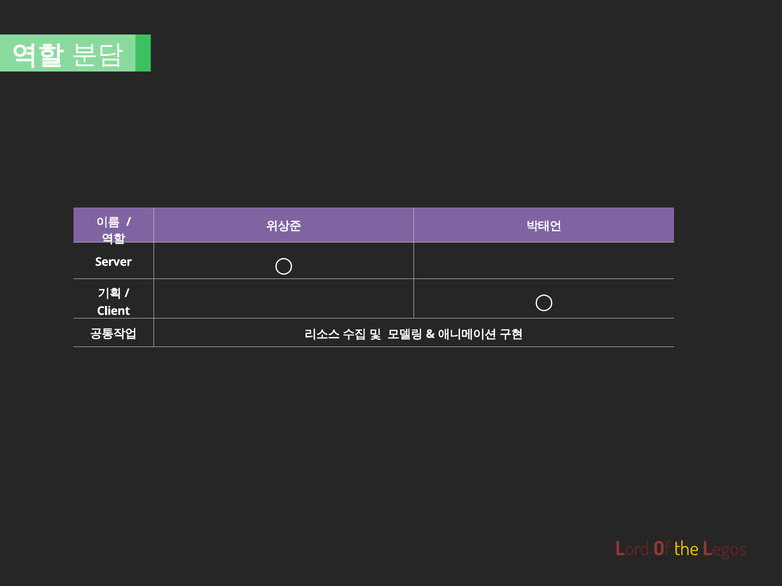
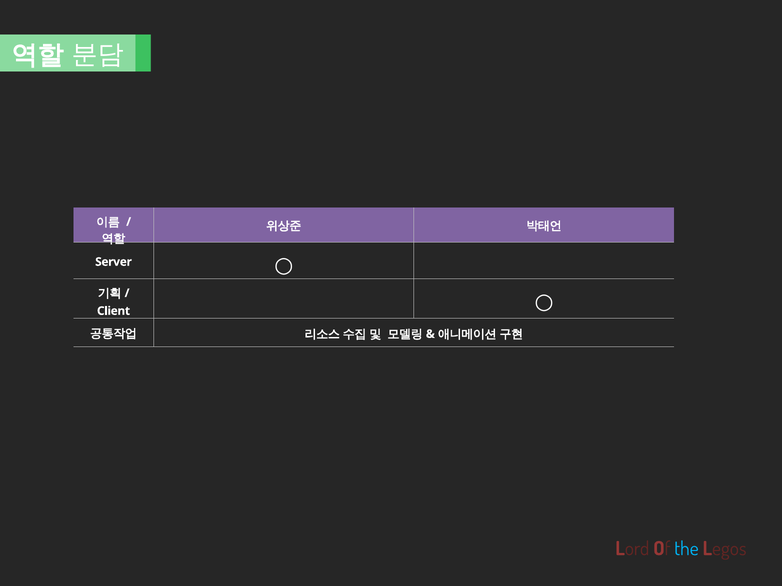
the colour: yellow -> light blue
